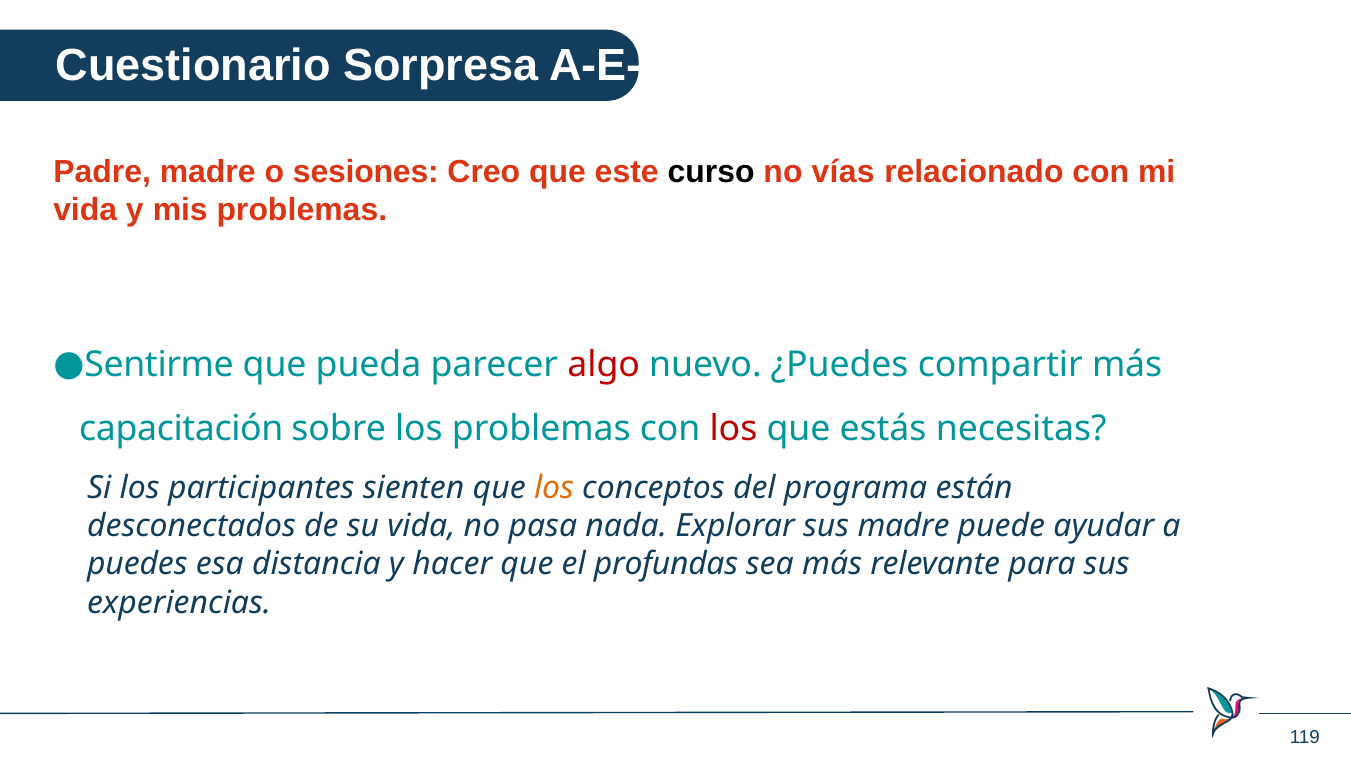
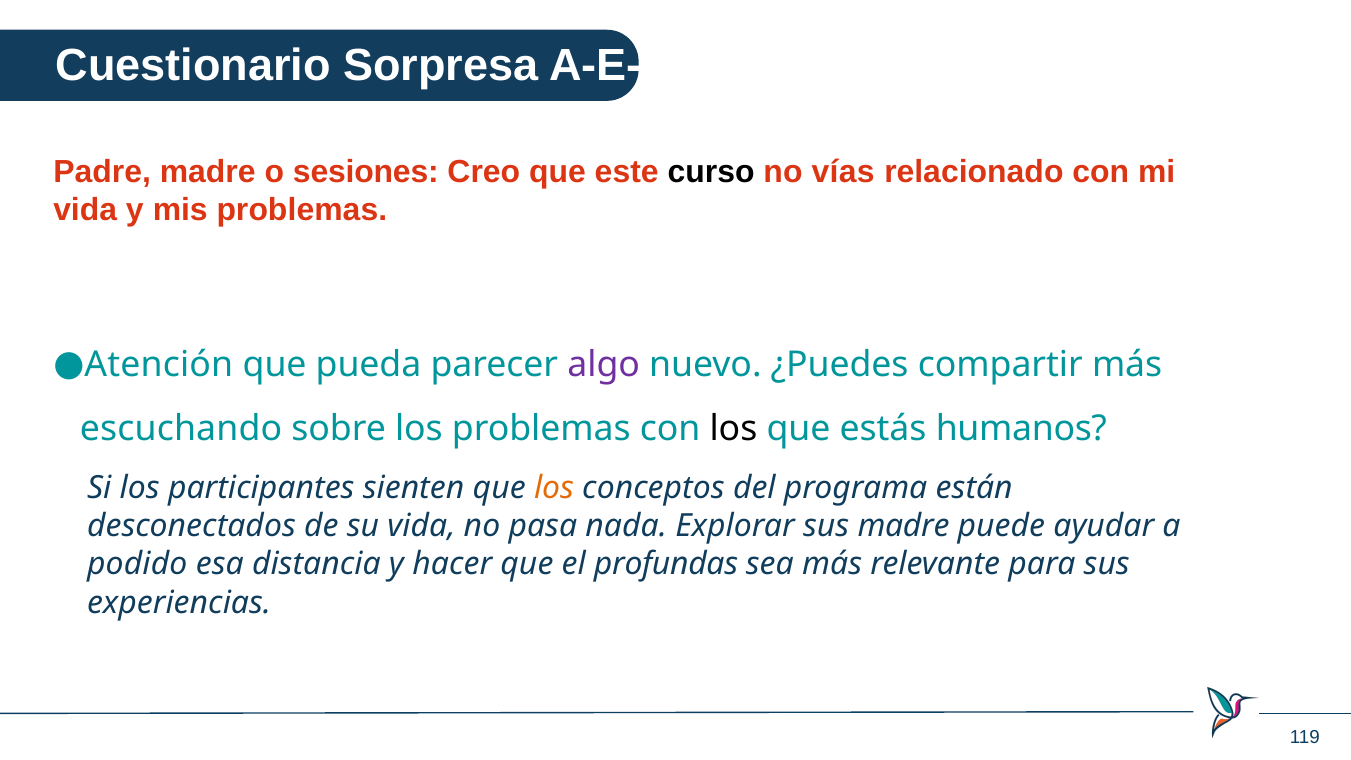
Sentirme: Sentirme -> Atención
algo colour: red -> purple
capacitación: capacitación -> escuchando
los at (733, 429) colour: red -> black
necesitas: necesitas -> humanos
puedes: puedes -> podido
